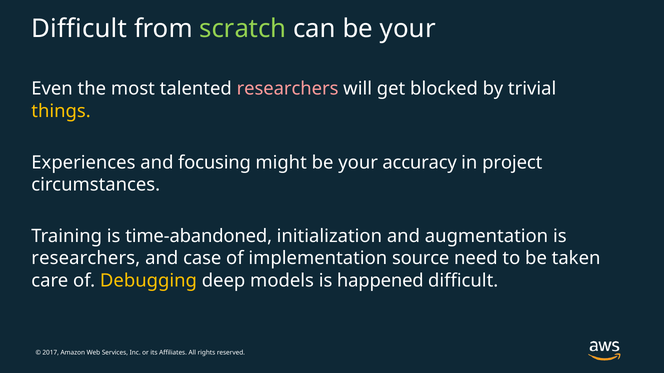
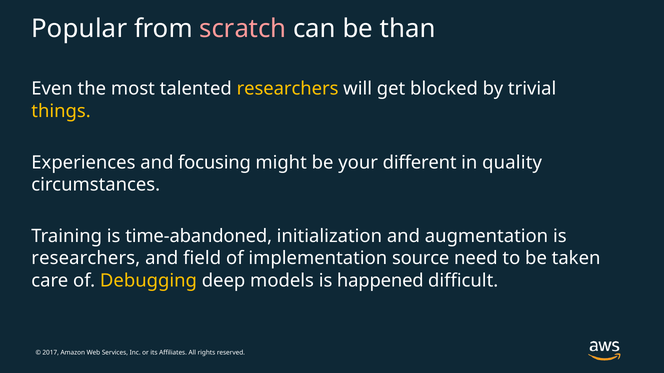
Difficult at (79, 29): Difficult -> Popular
scratch colour: light green -> pink
can be your: your -> than
researchers at (288, 89) colour: pink -> yellow
accuracy: accuracy -> different
project: project -> quality
case: case -> field
